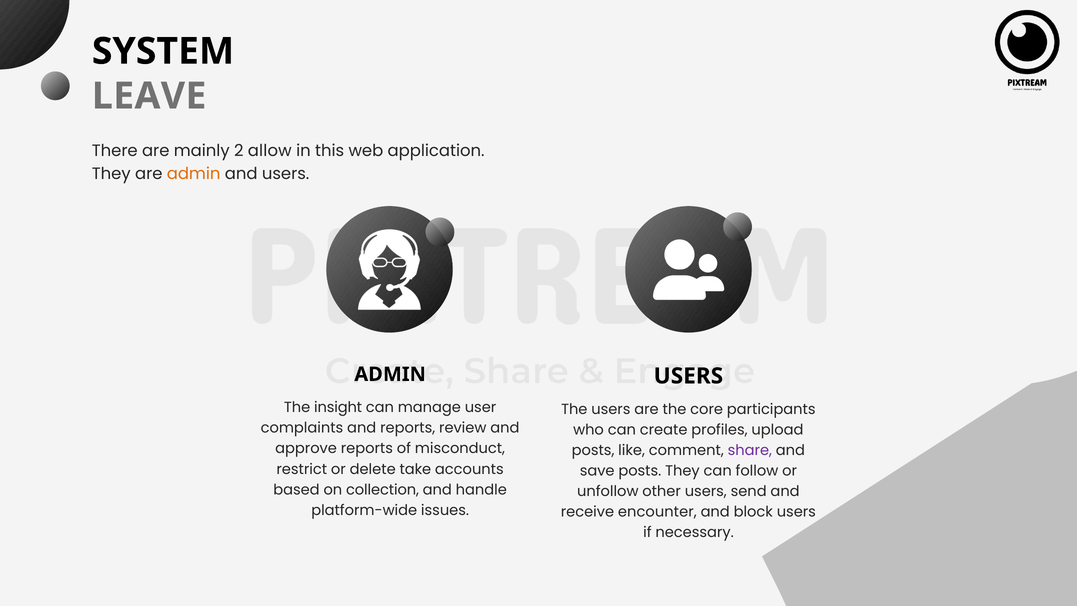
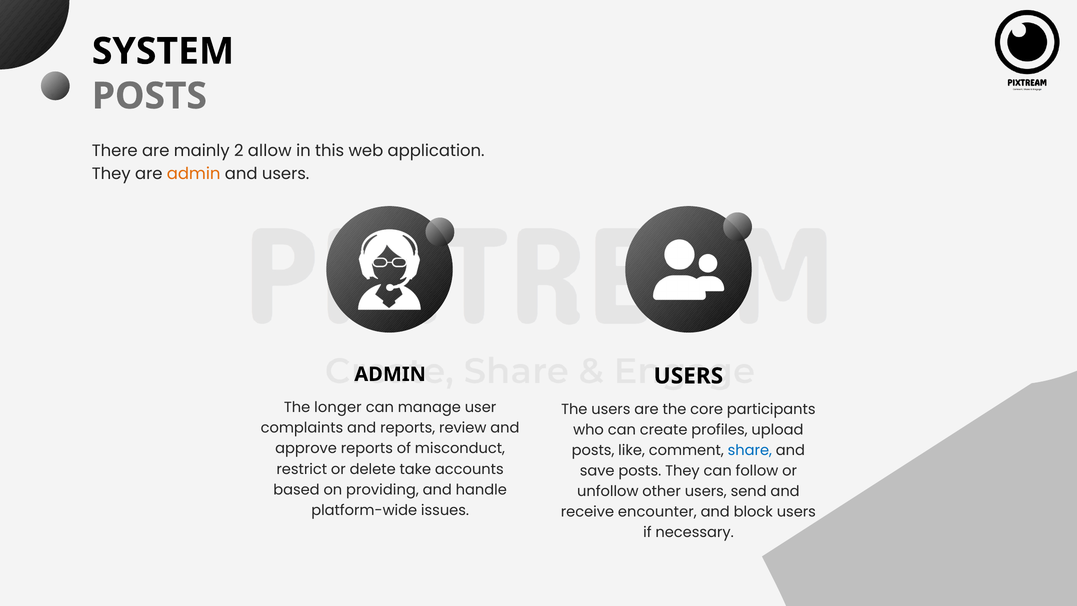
LEAVE at (149, 96): LEAVE -> POSTS
insight: insight -> longer
share colour: purple -> blue
collection: collection -> providing
